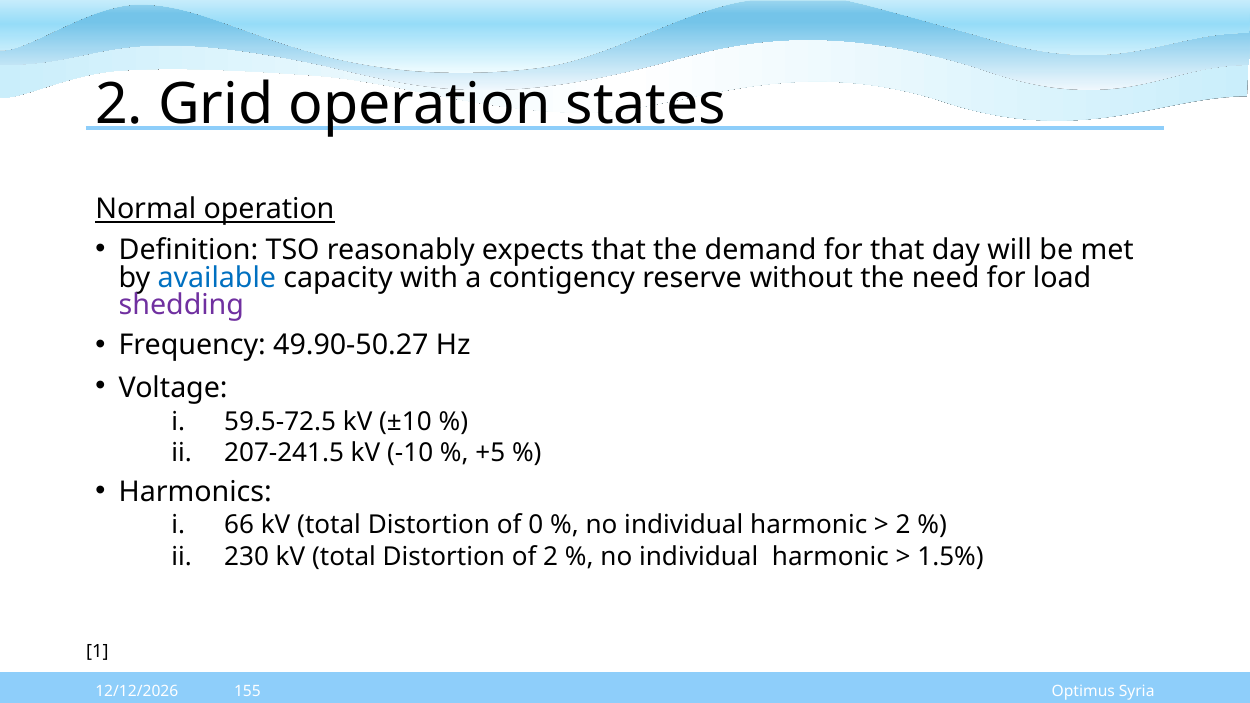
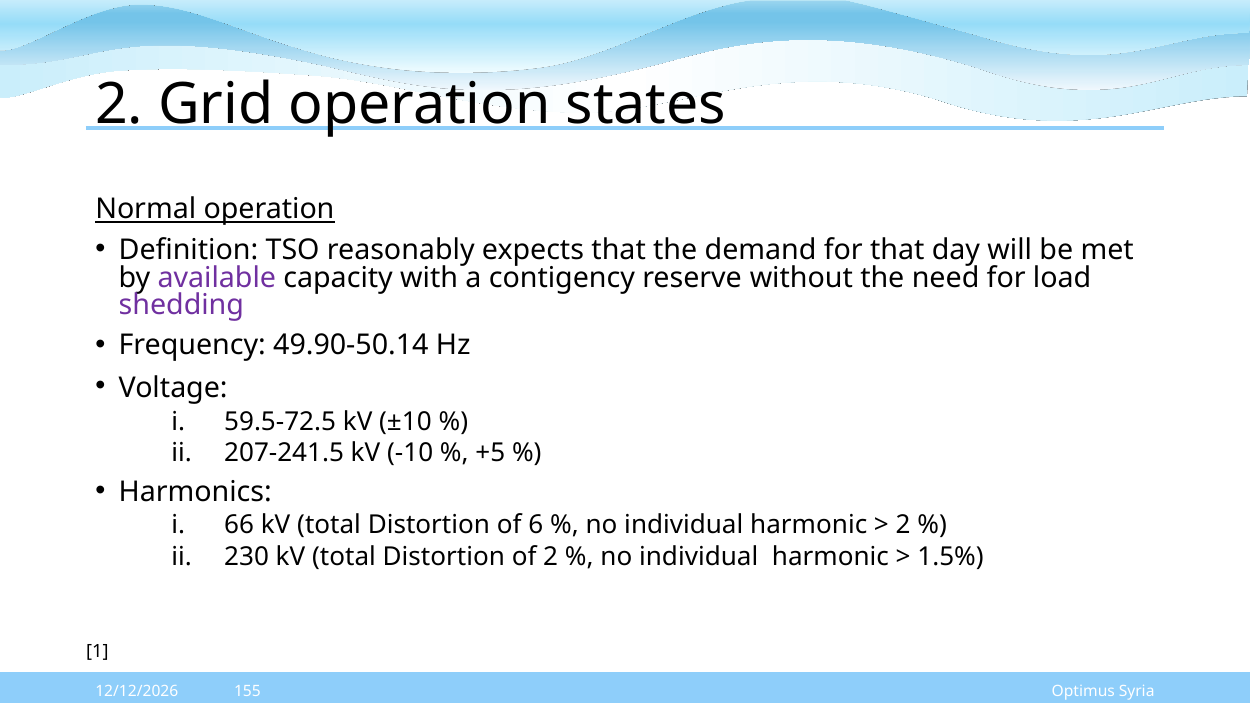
available colour: blue -> purple
49.90-50.27: 49.90-50.27 -> 49.90-50.14
0: 0 -> 6
